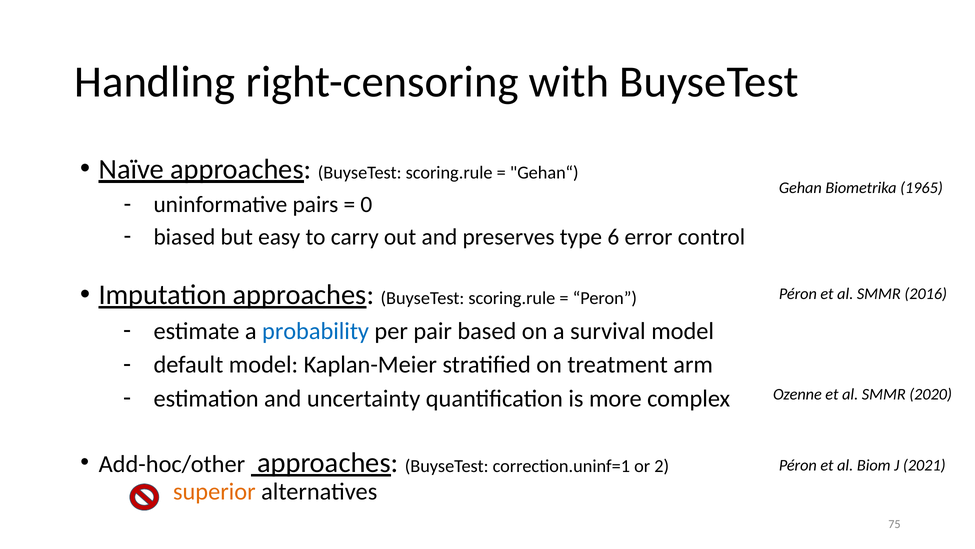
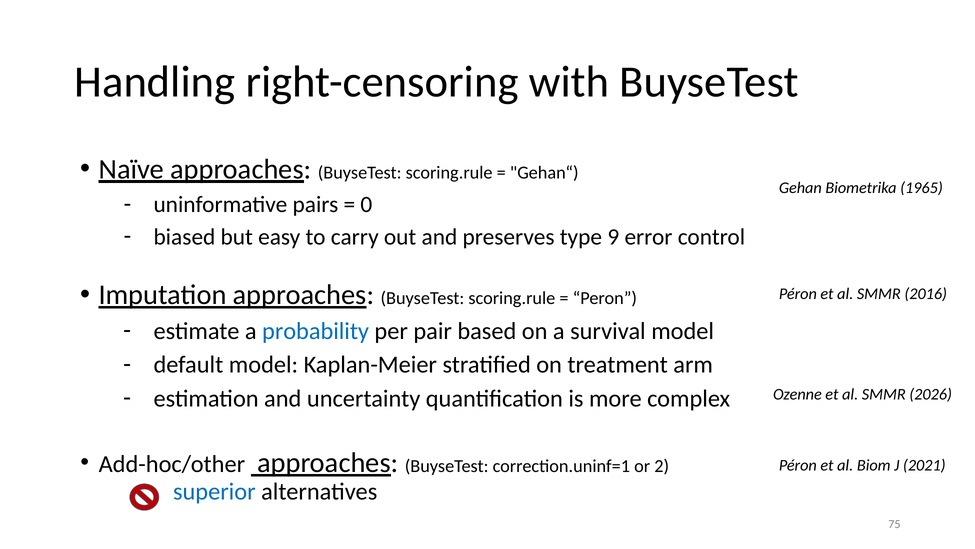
6: 6 -> 9
2020: 2020 -> 2026
superior colour: orange -> blue
